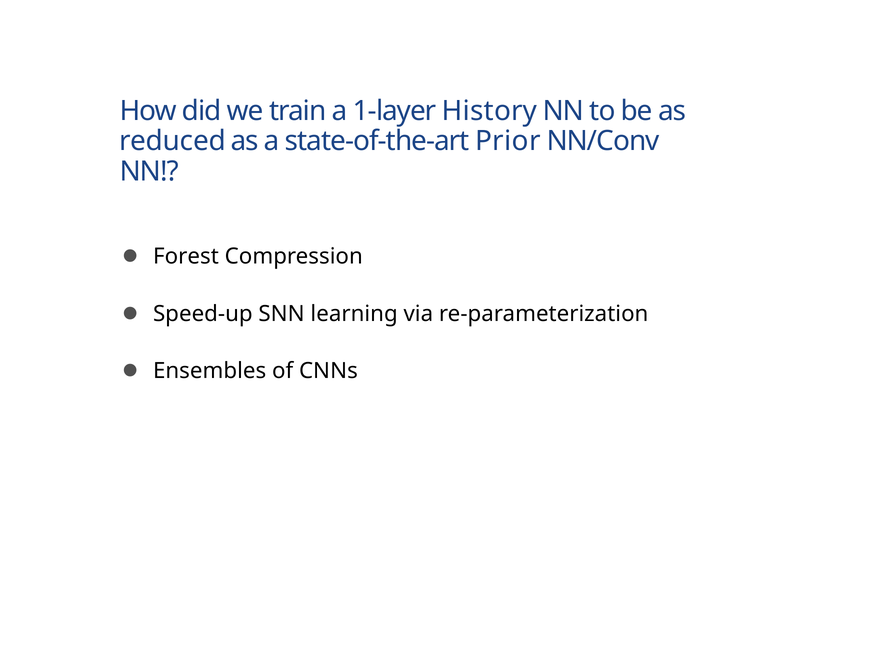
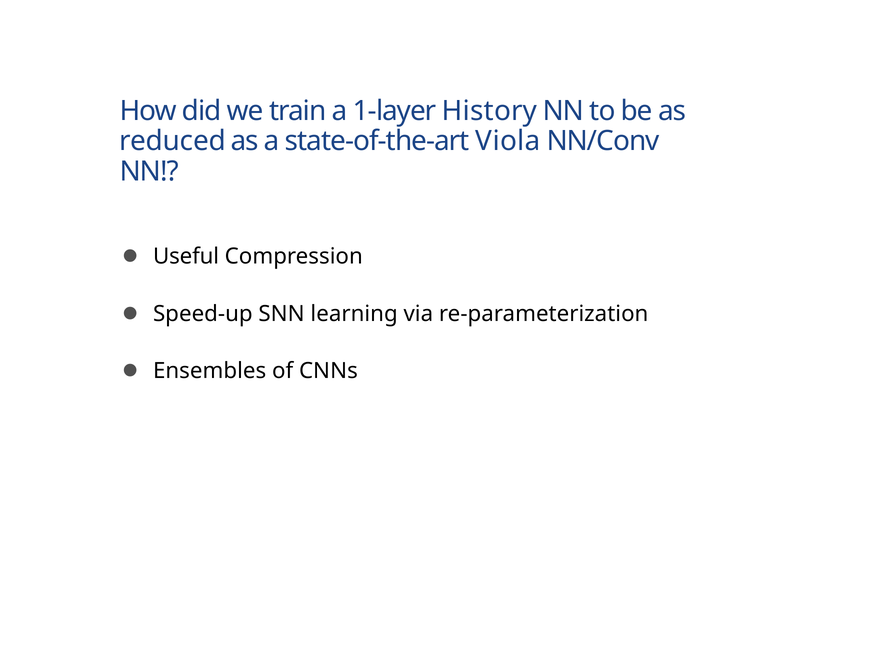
Prior: Prior -> Viola
Forest: Forest -> Useful
